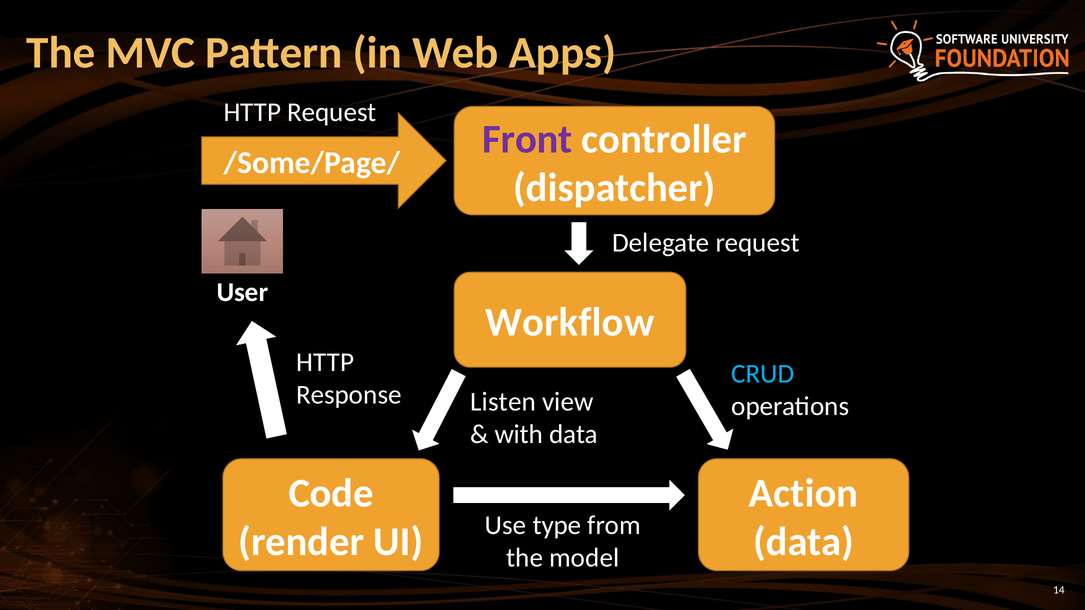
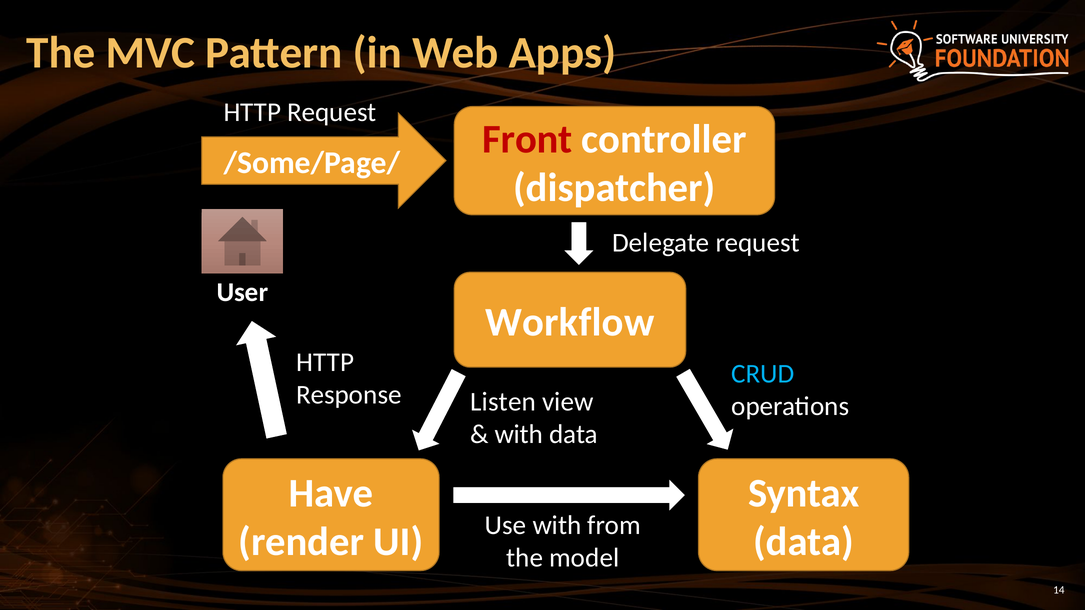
Front colour: purple -> red
Code: Code -> Have
Action: Action -> Syntax
Use type: type -> with
